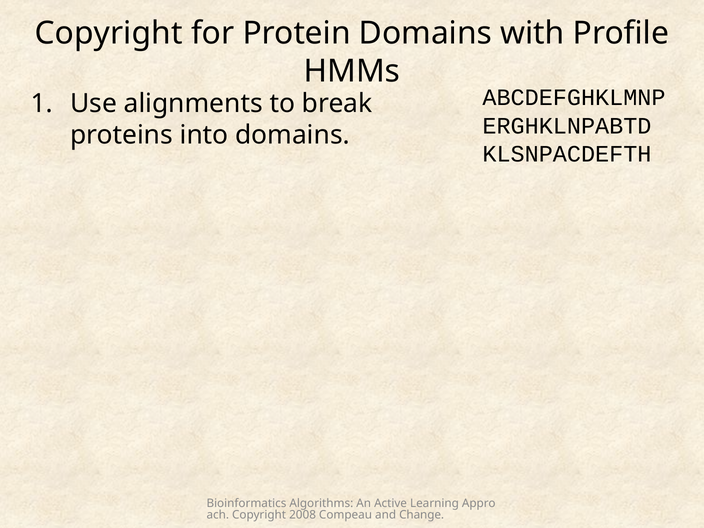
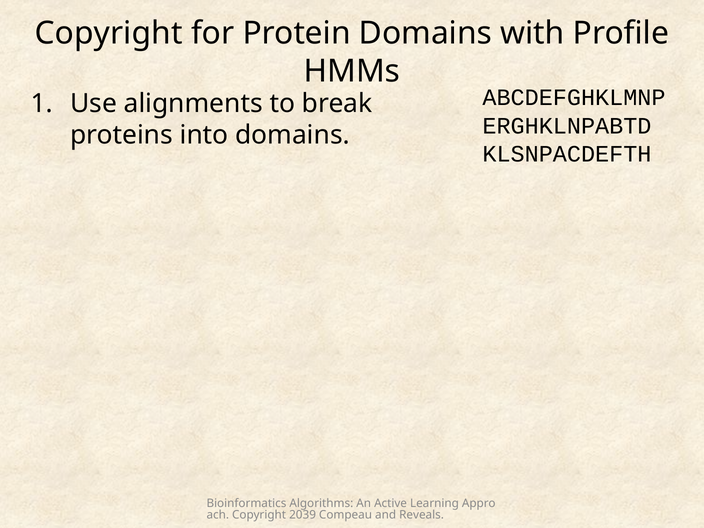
2008: 2008 -> 2039
Change: Change -> Reveals
